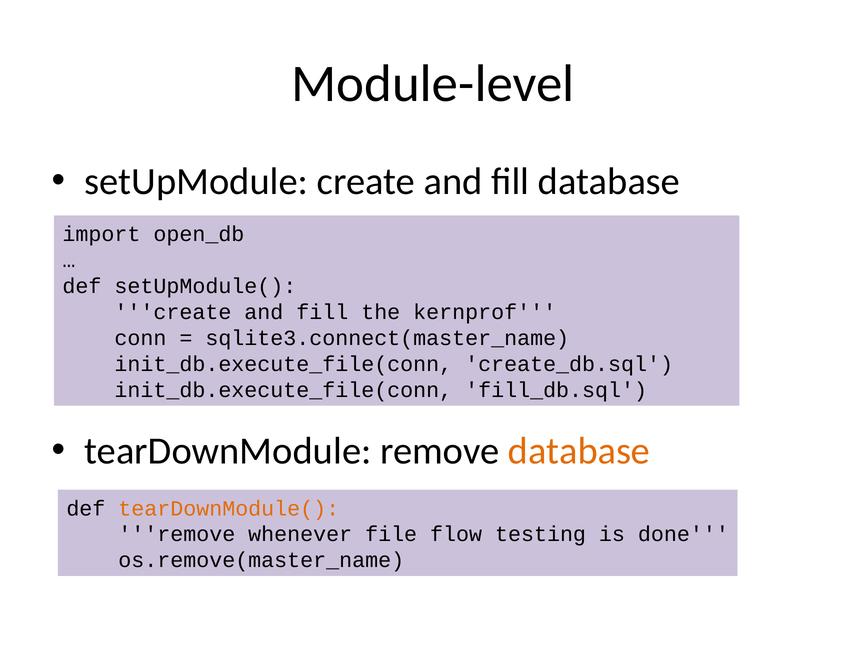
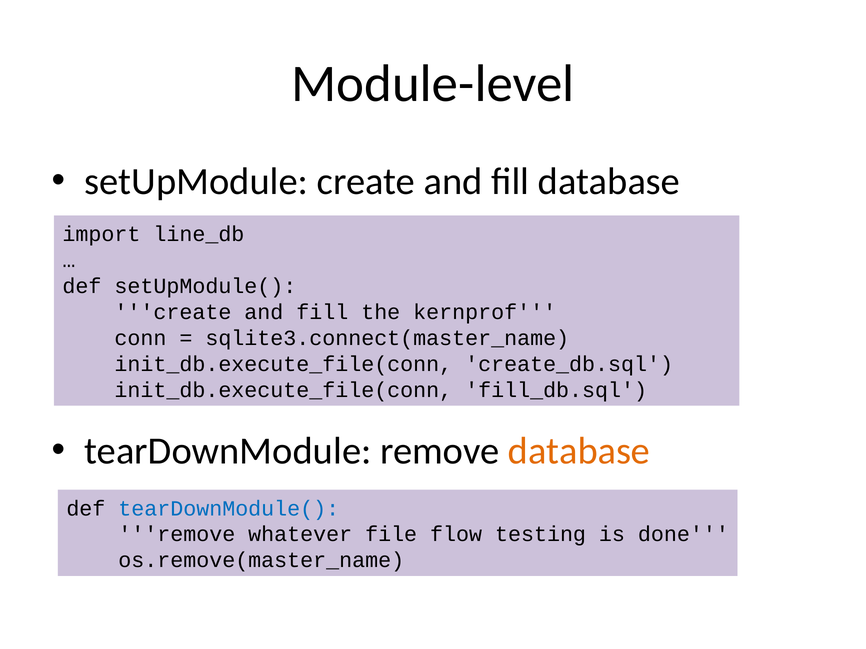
open_db: open_db -> line_db
tearDownModule( colour: orange -> blue
whenever: whenever -> whatever
